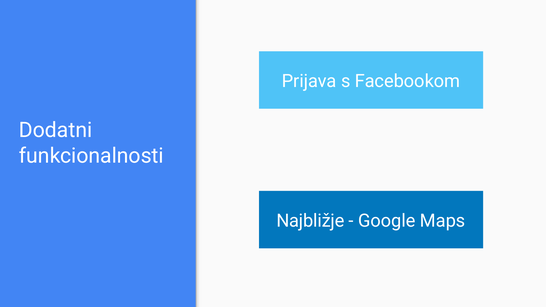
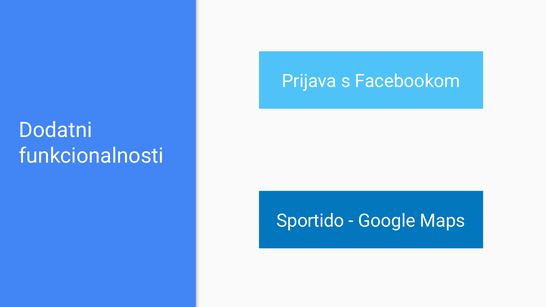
Najbližje: Najbližje -> Sportido
